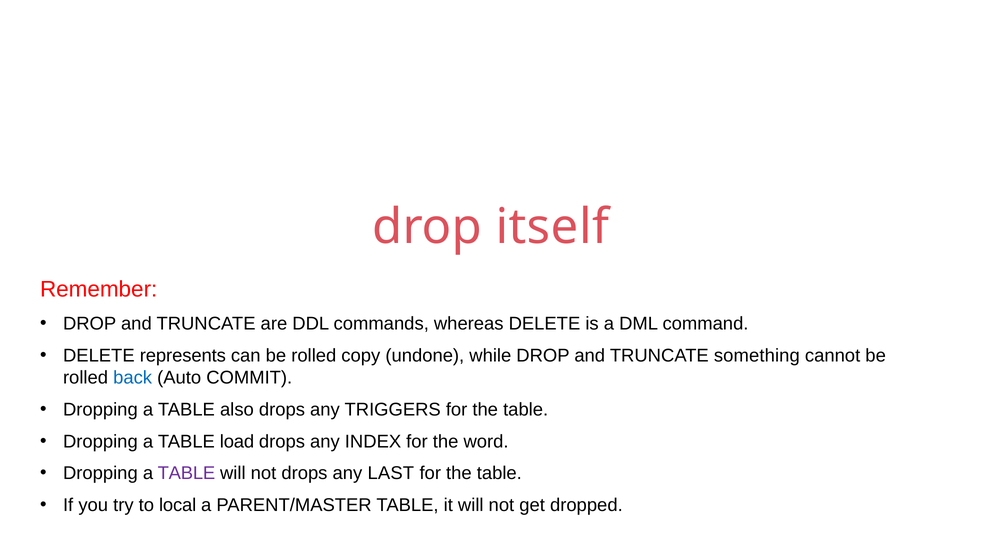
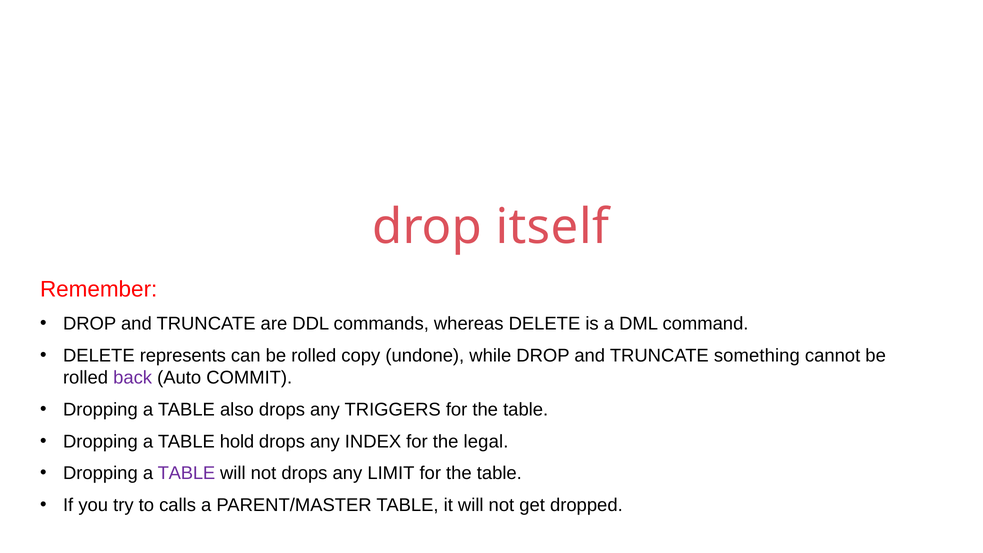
back colour: blue -> purple
load: load -> hold
word: word -> legal
LAST: LAST -> LIMIT
local: local -> calls
